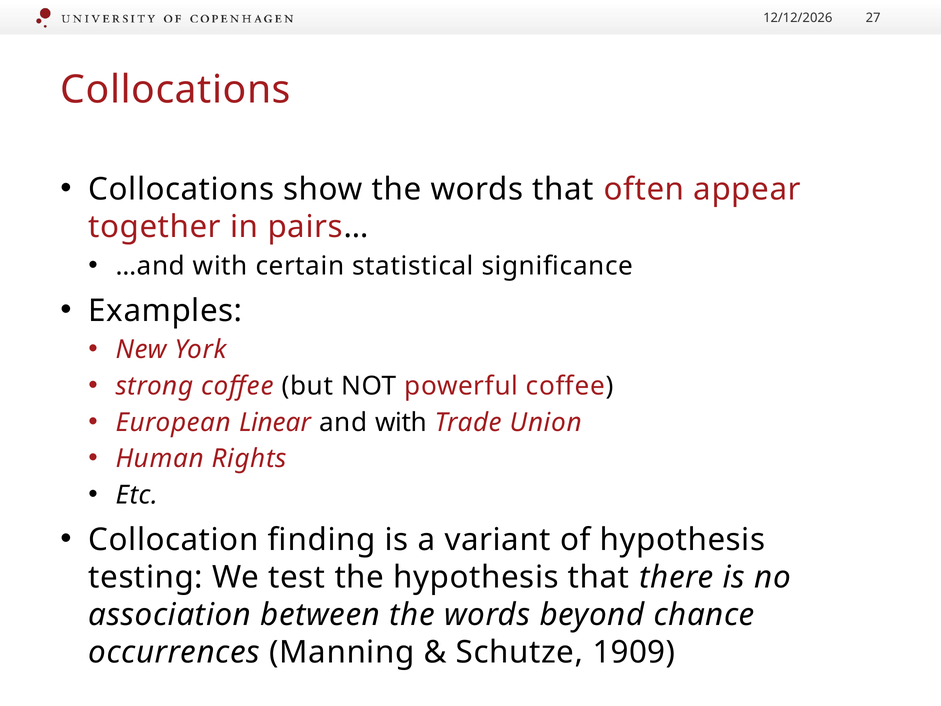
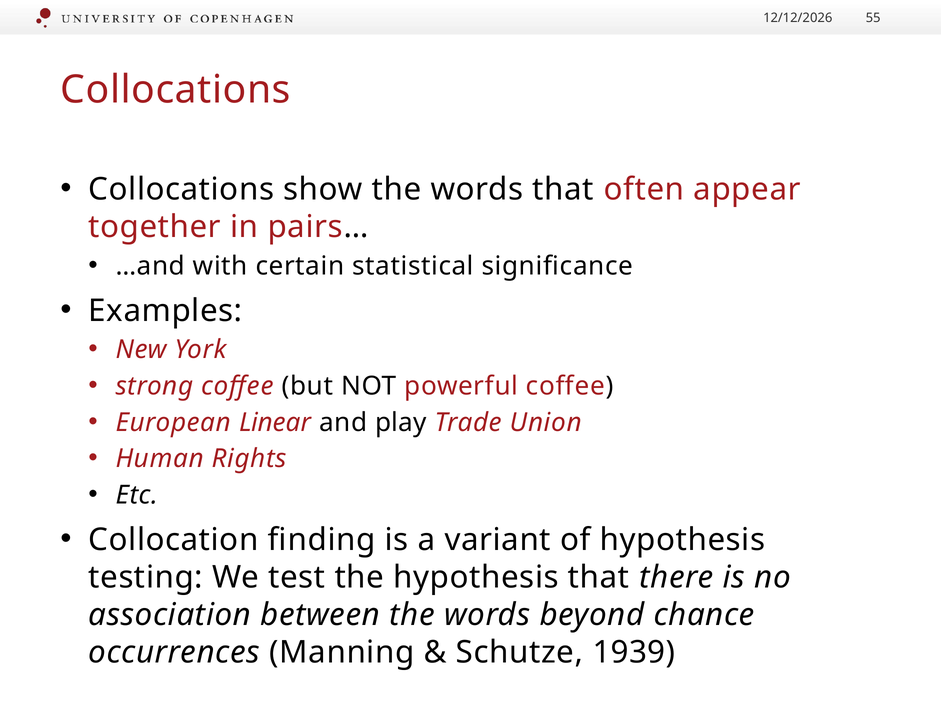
27: 27 -> 55
and with: with -> play
1909: 1909 -> 1939
